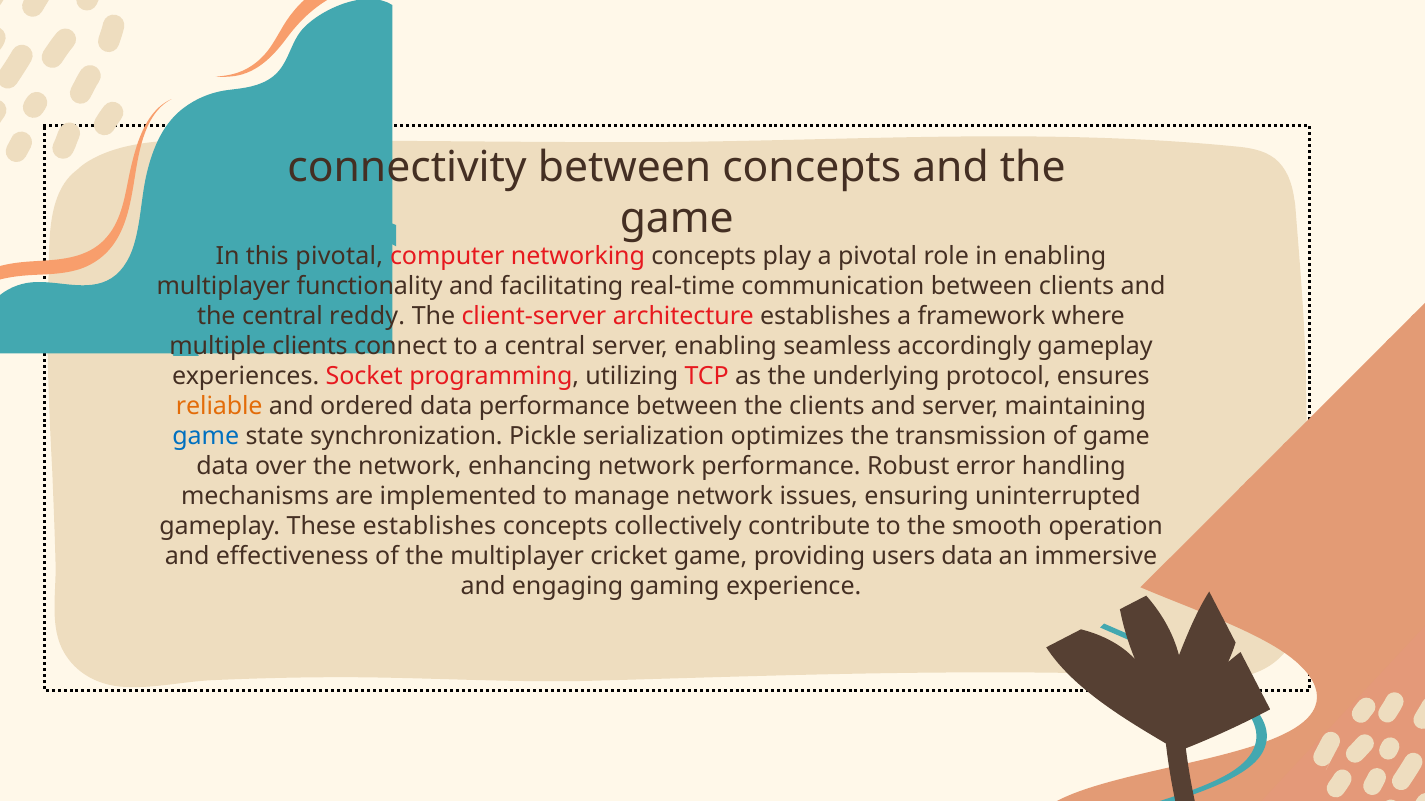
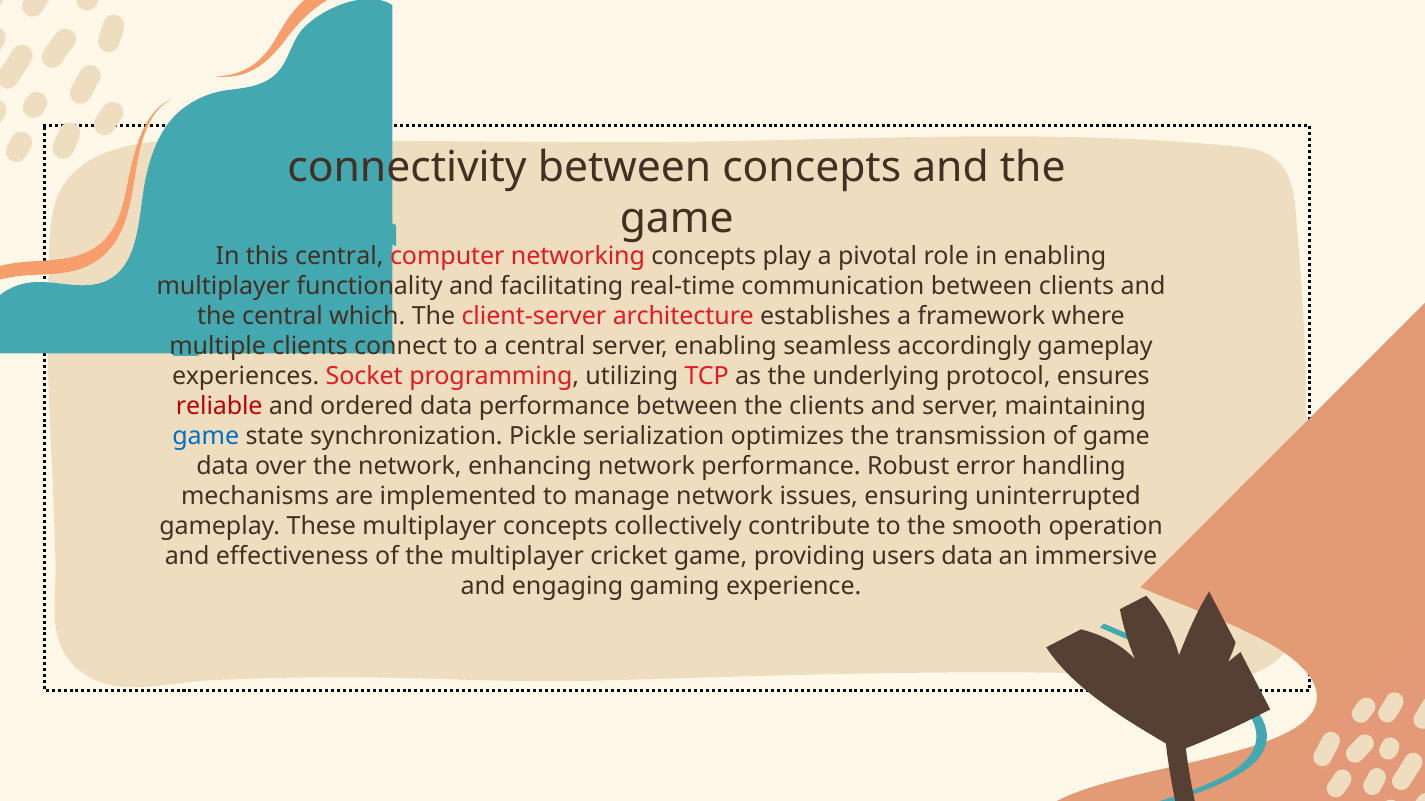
this pivotal: pivotal -> central
reddy: reddy -> which
reliable colour: orange -> red
These establishes: establishes -> multiplayer
